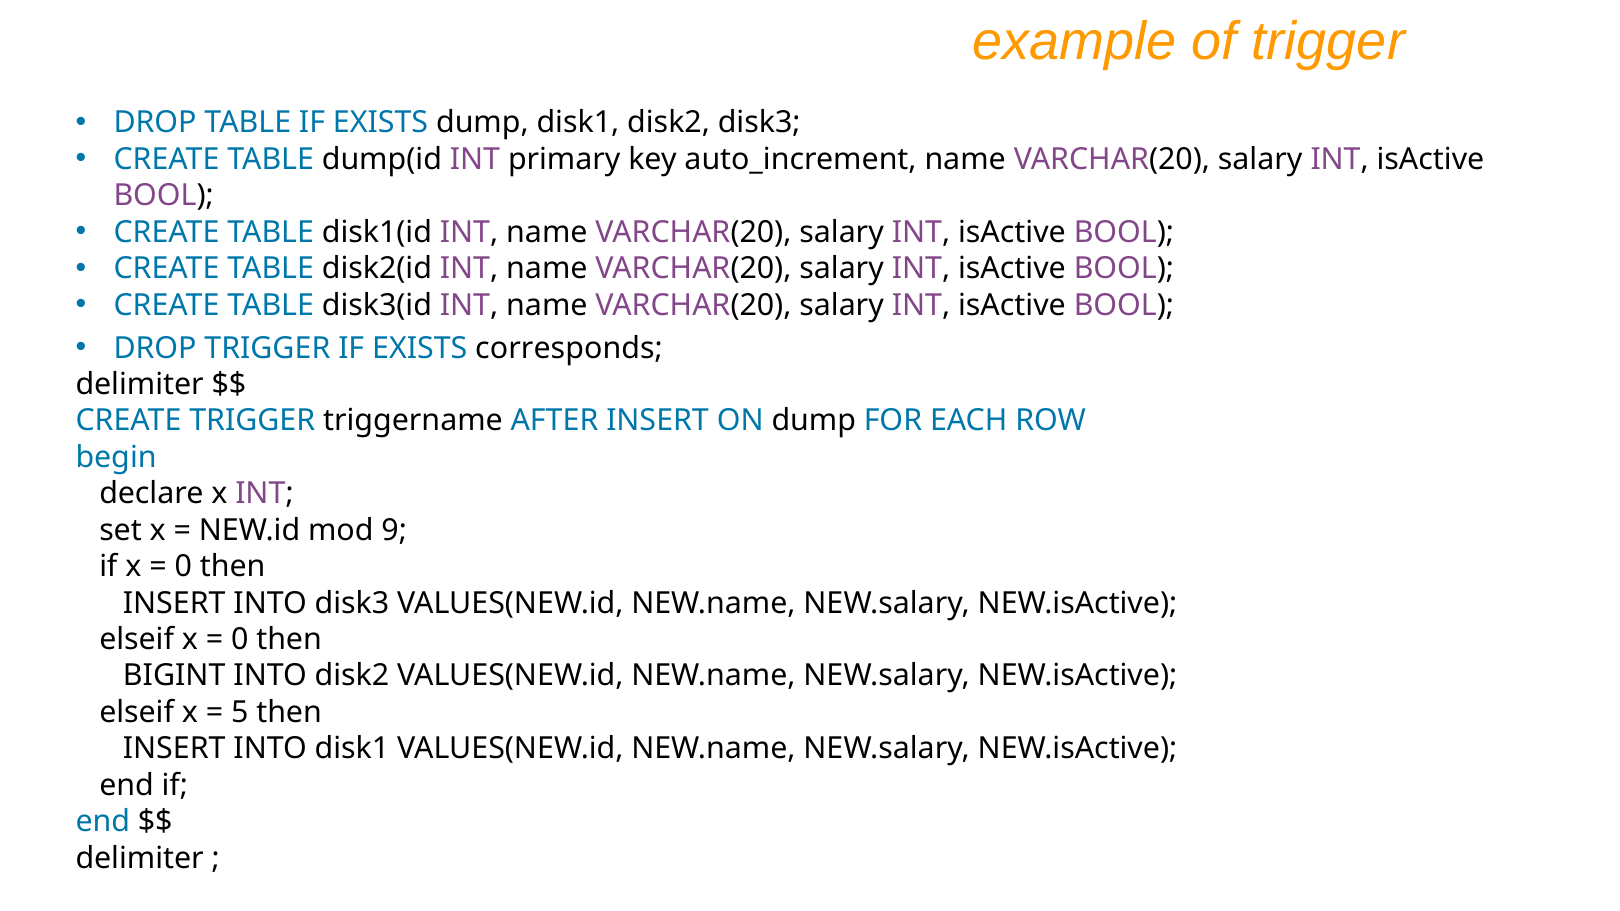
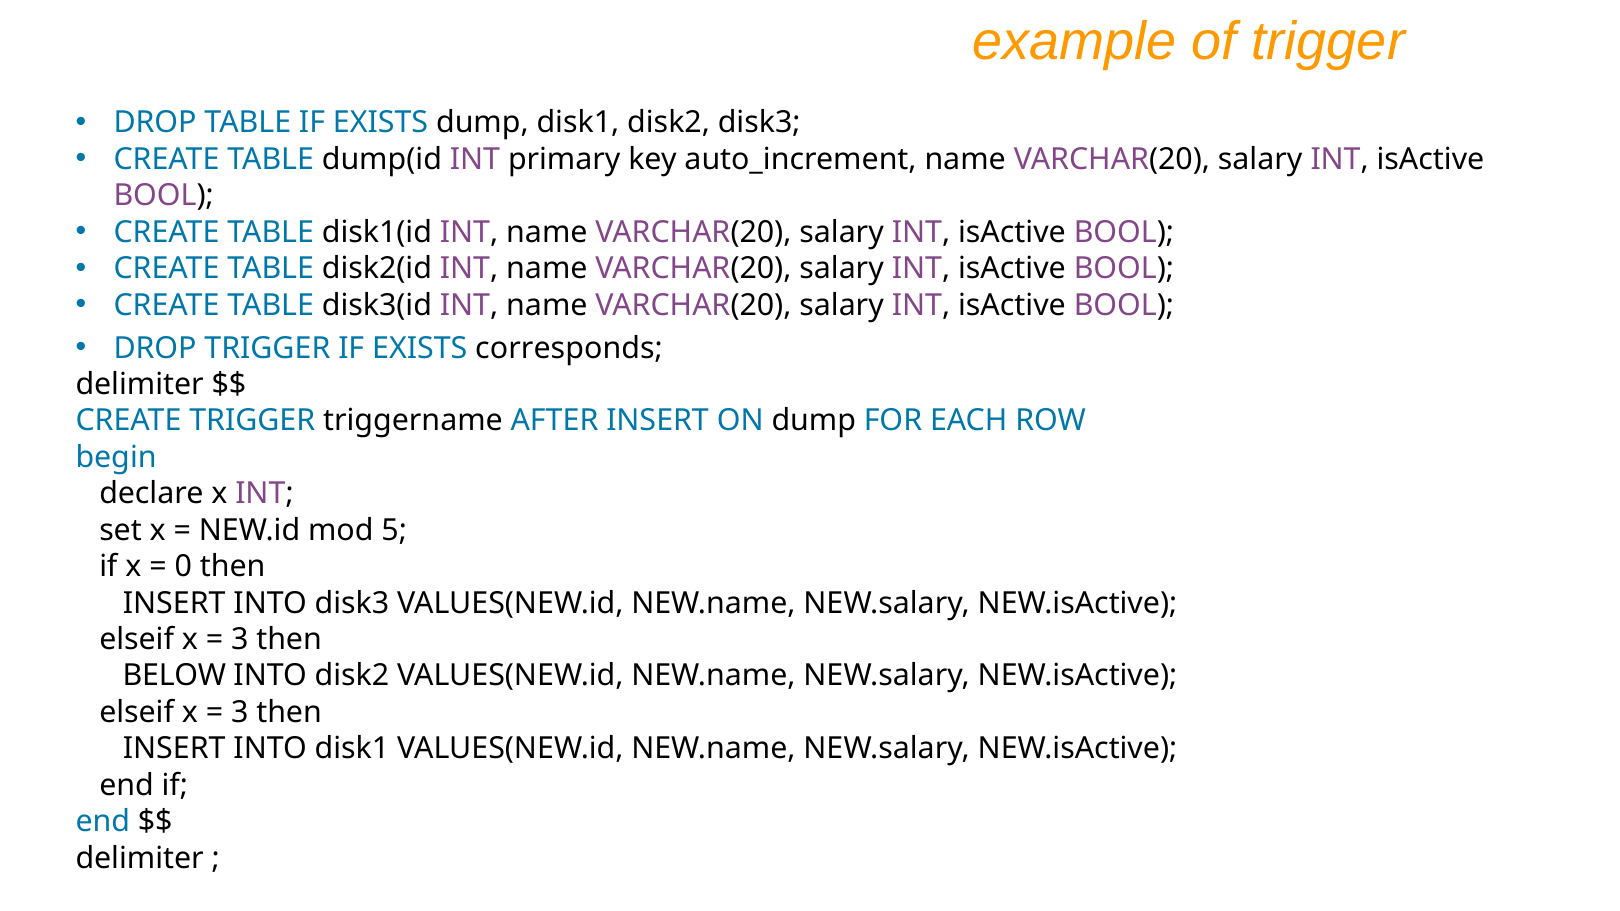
9: 9 -> 5
0 at (240, 640): 0 -> 3
BIGINT: BIGINT -> BELOW
5 at (240, 713): 5 -> 3
